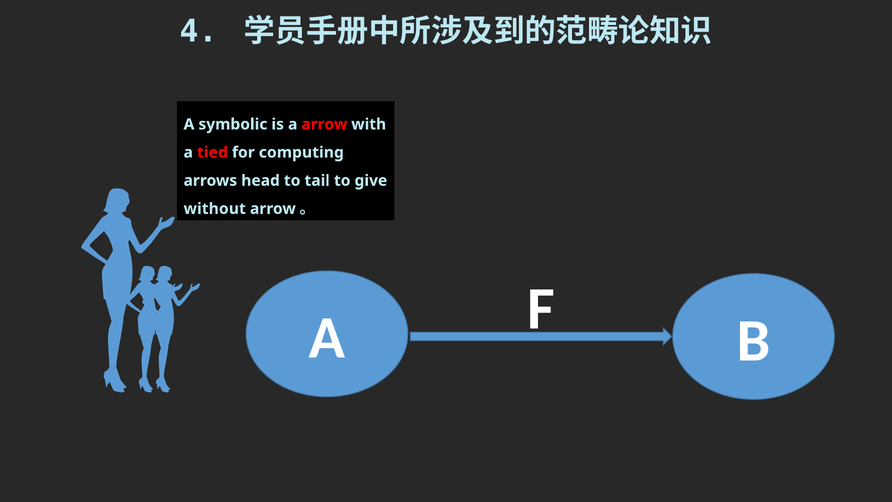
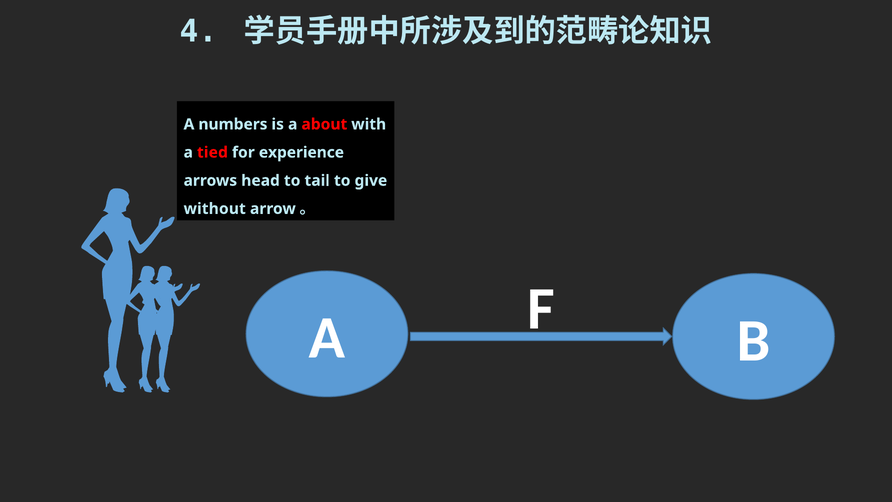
symbolic: symbolic -> numbers
a arrow: arrow -> about
computing: computing -> experience
